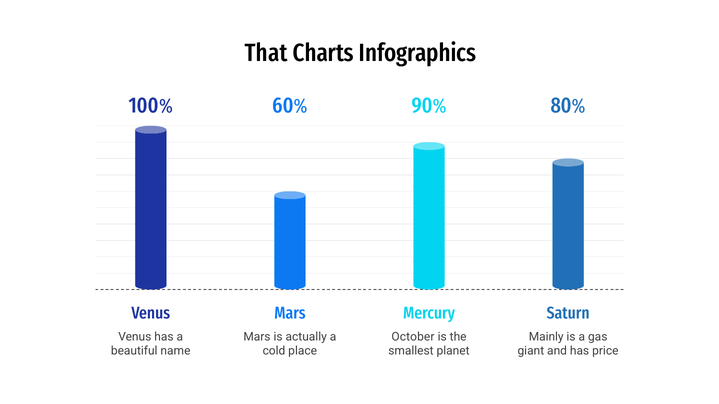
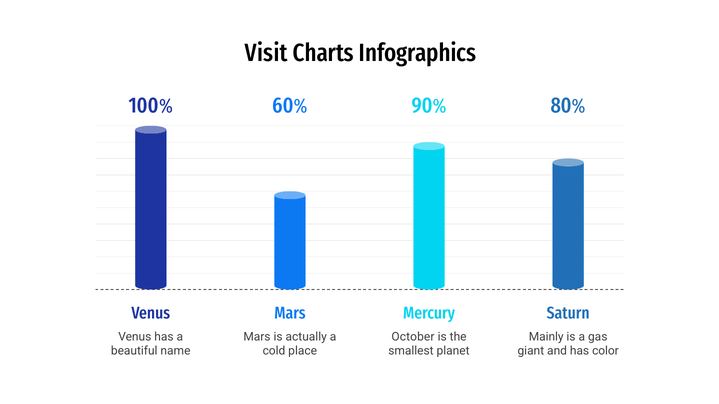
That: That -> Visit
price: price -> color
